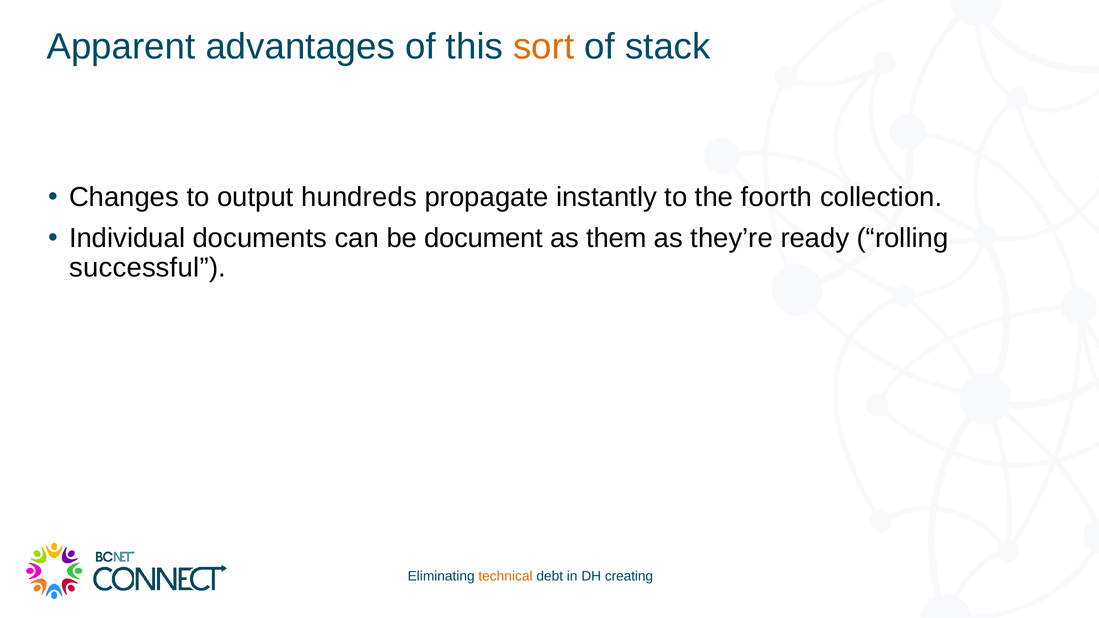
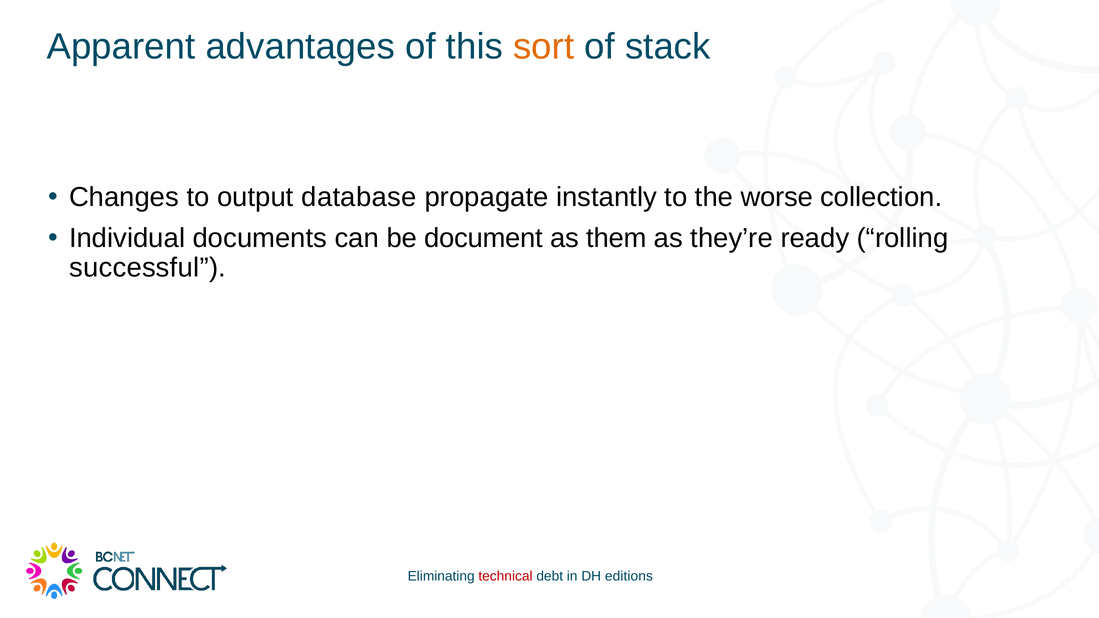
hundreds: hundreds -> database
foorth: foorth -> worse
technical colour: orange -> red
creating: creating -> editions
